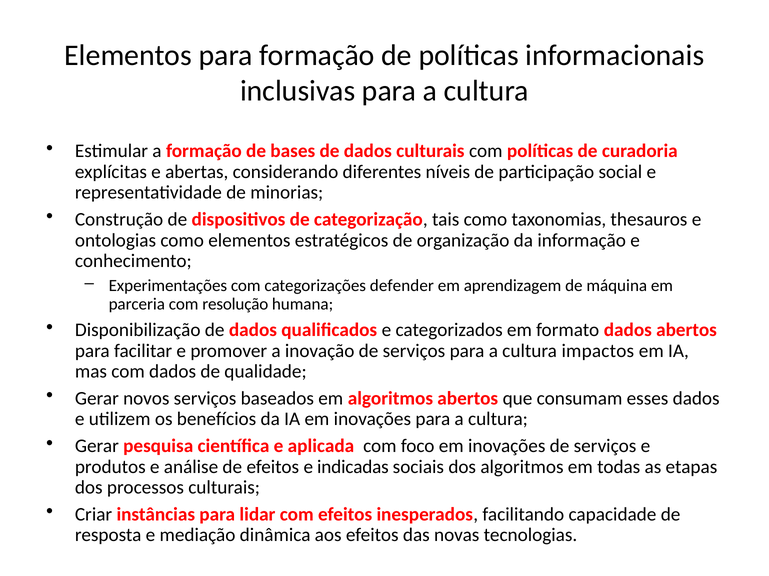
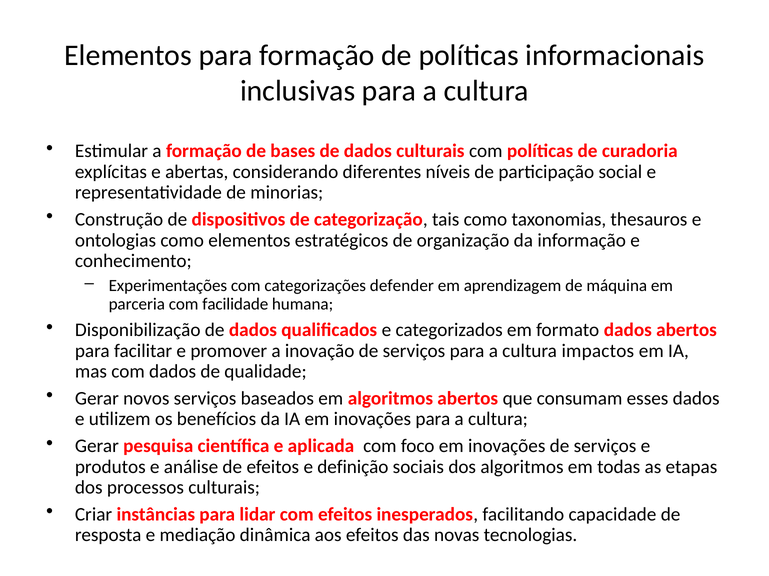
resolução: resolução -> facilidade
indicadas: indicadas -> definição
